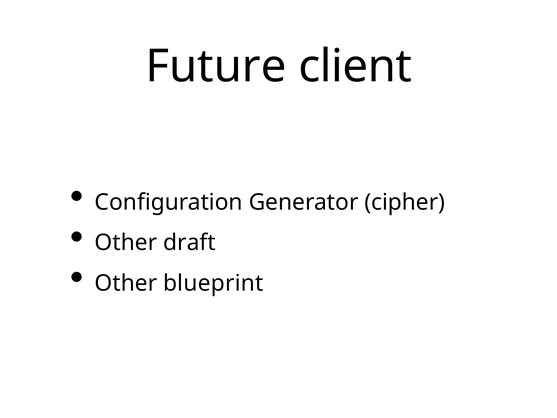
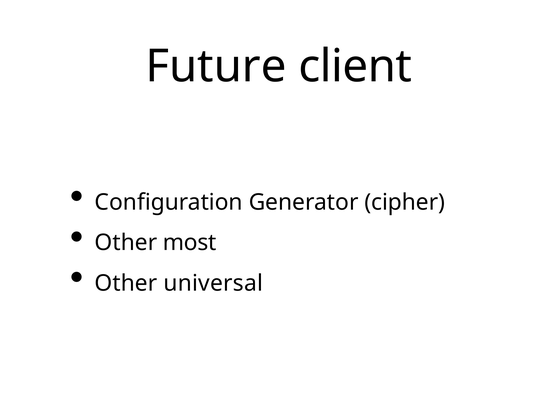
draft: draft -> most
blueprint: blueprint -> universal
